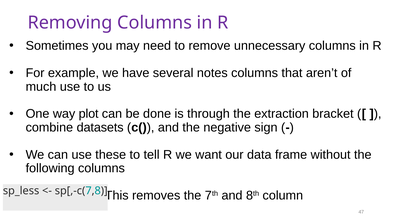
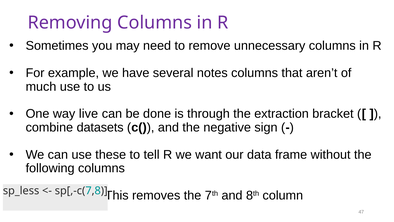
plot: plot -> live
